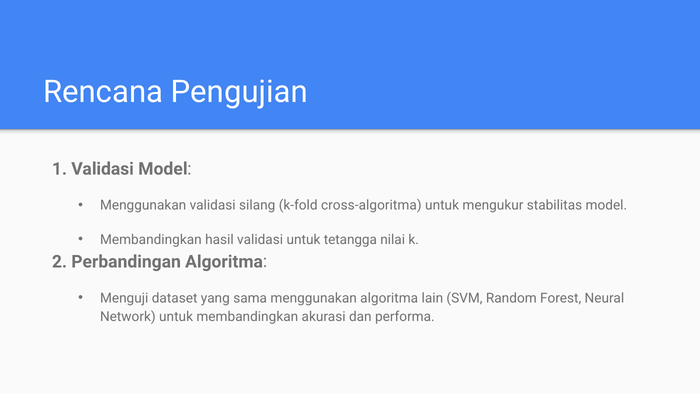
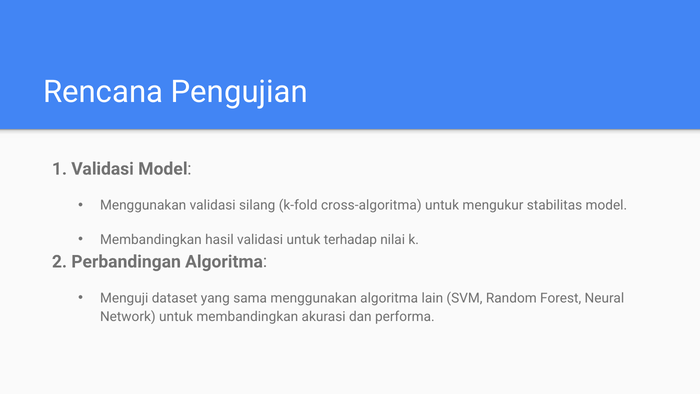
tetangga: tetangga -> terhadap
